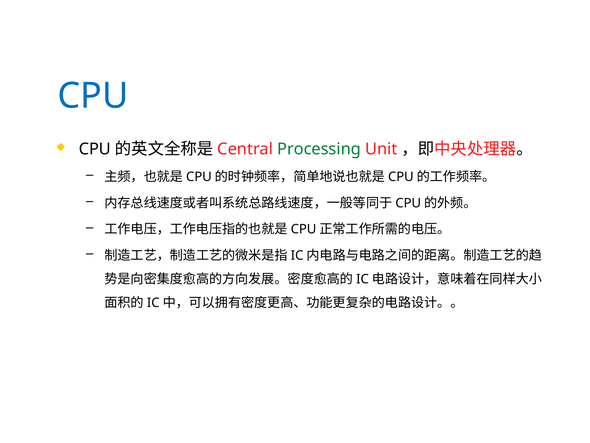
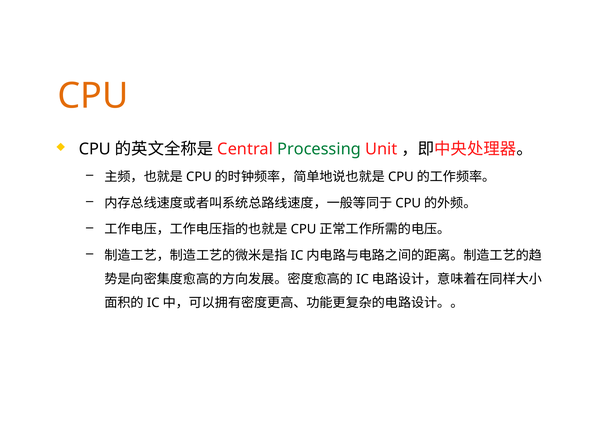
CPU at (93, 96) colour: blue -> orange
